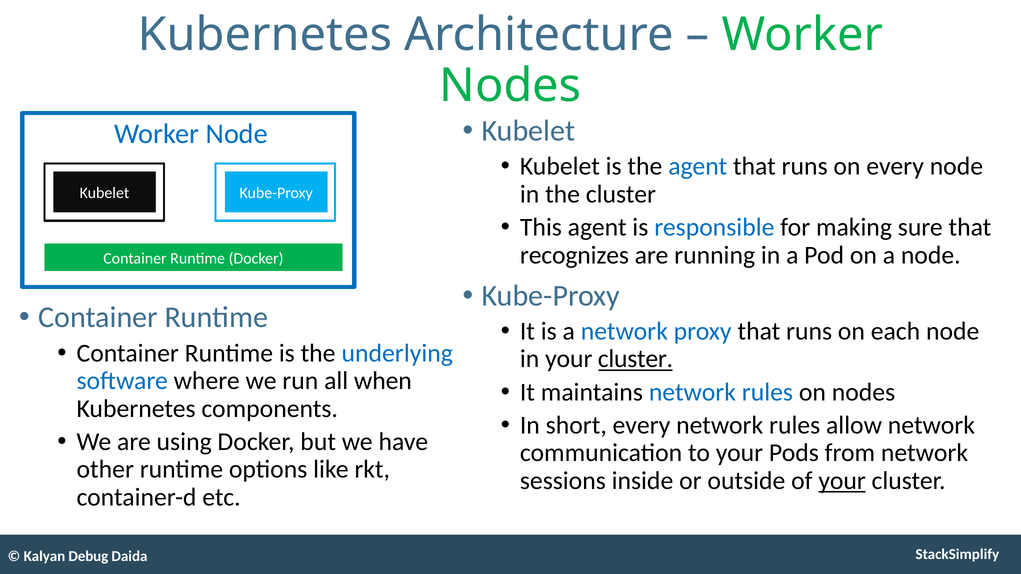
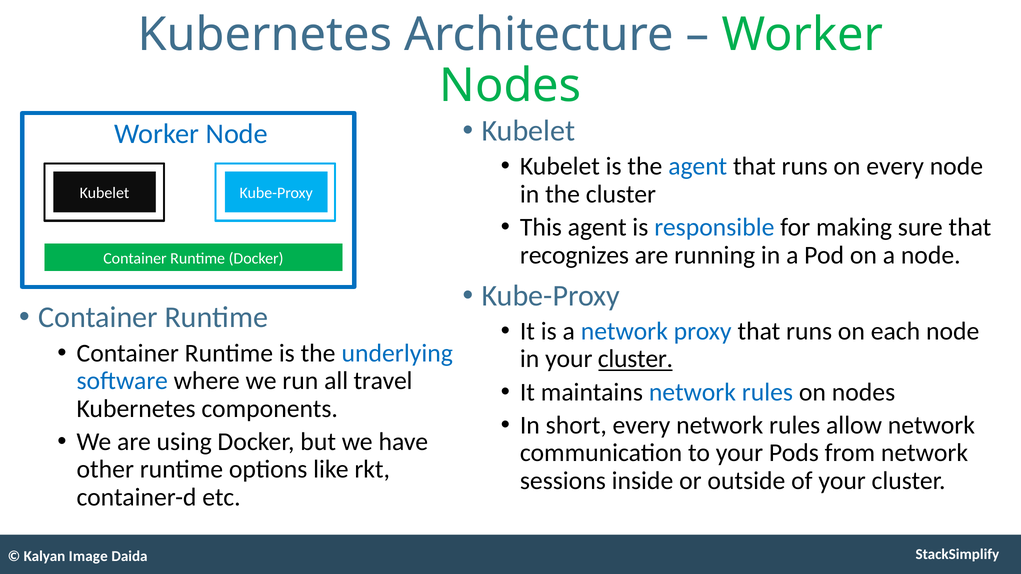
when: when -> travel
your at (842, 481) underline: present -> none
Debug: Debug -> Image
